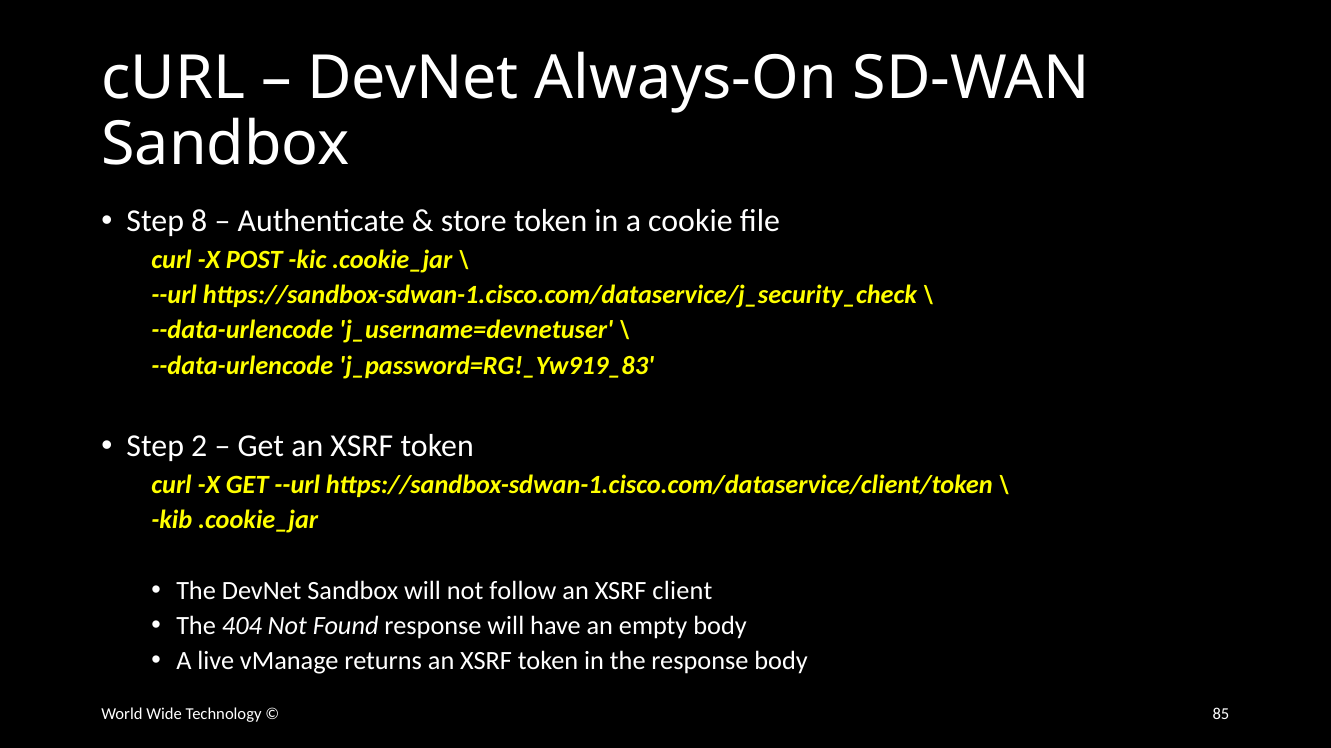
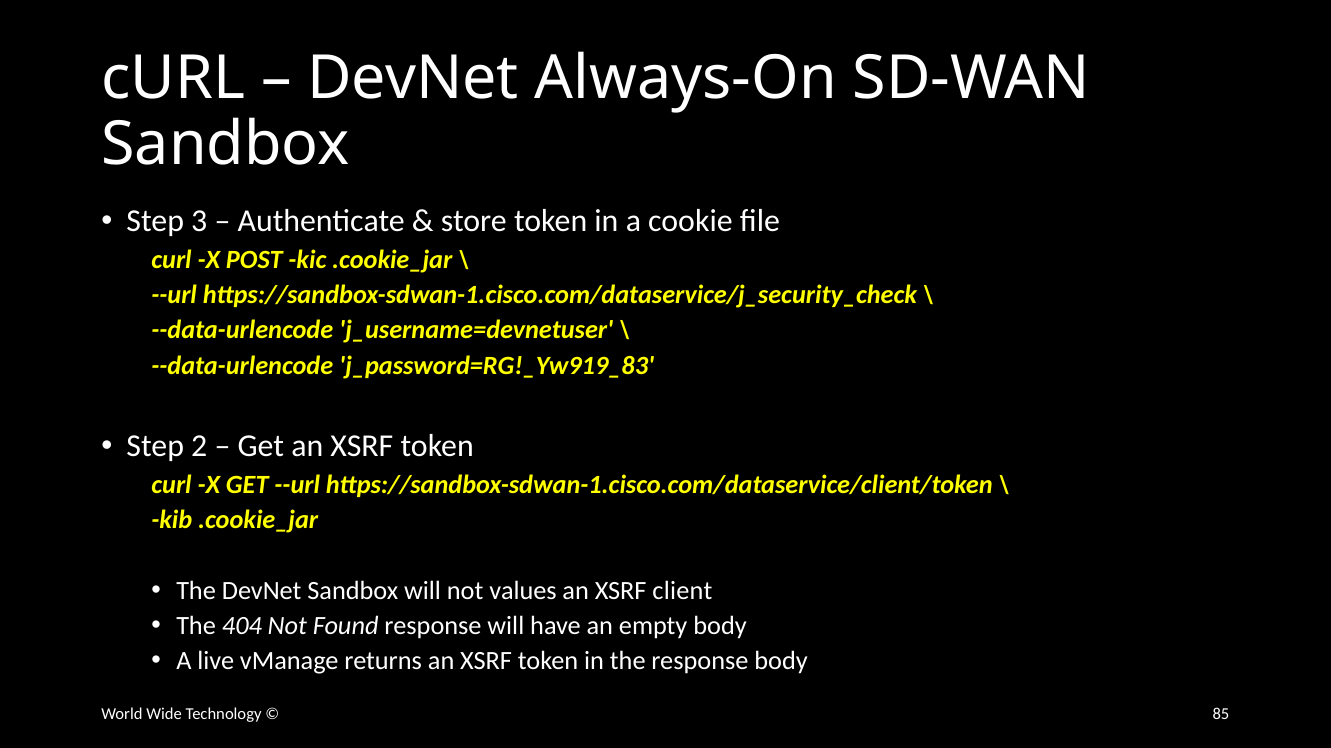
8: 8 -> 3
follow: follow -> values
